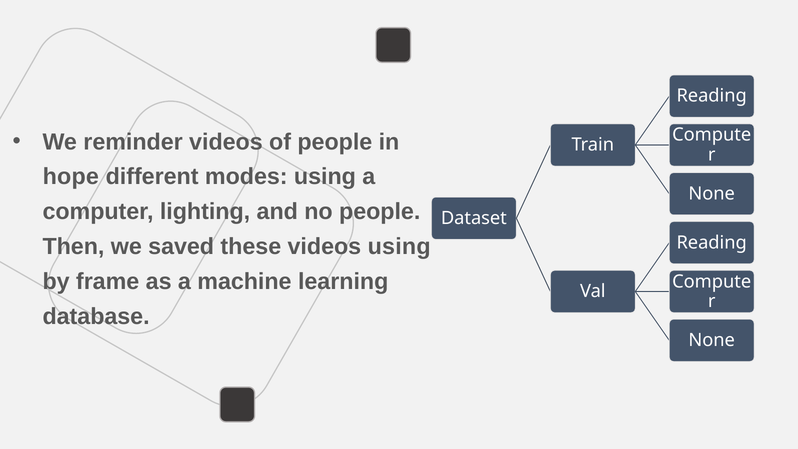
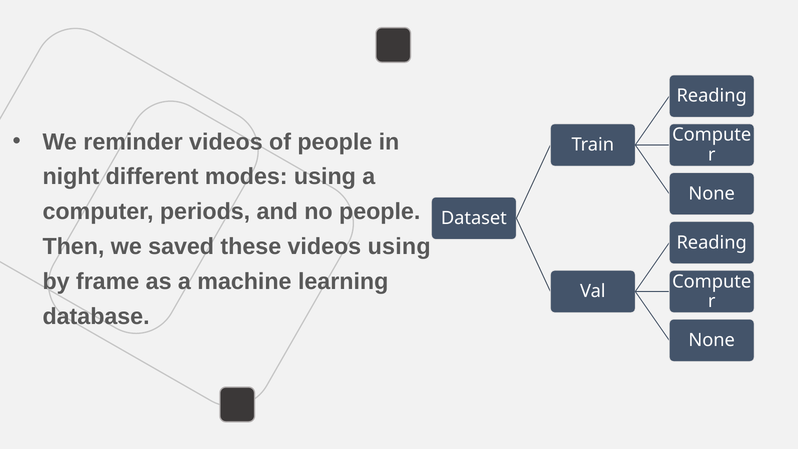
hope: hope -> night
lighting: lighting -> periods
